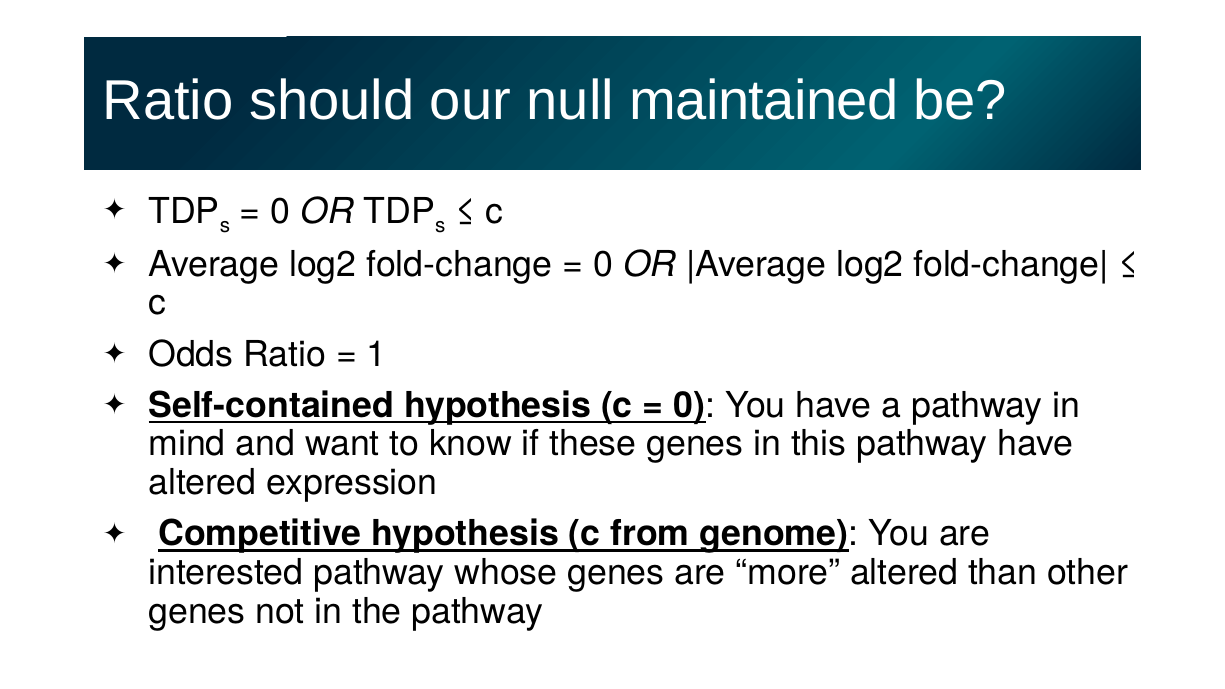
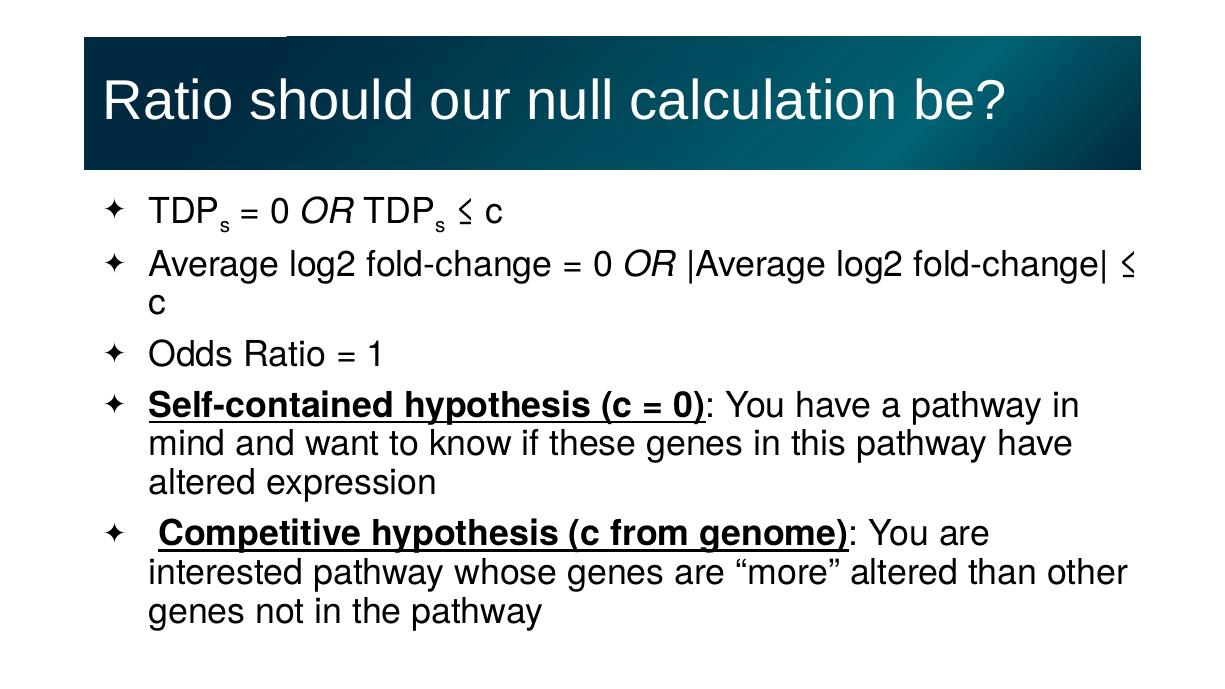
maintained: maintained -> calculation
